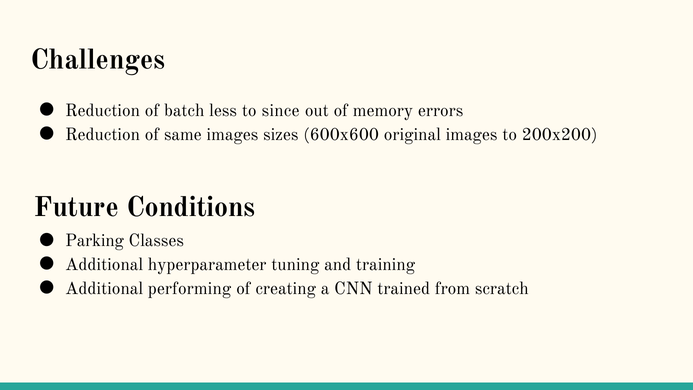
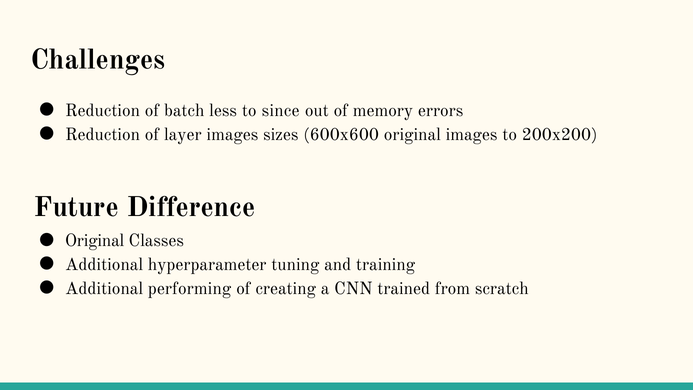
same: same -> layer
Conditions: Conditions -> Difference
Parking at (95, 241): Parking -> Original
